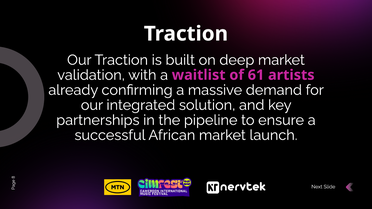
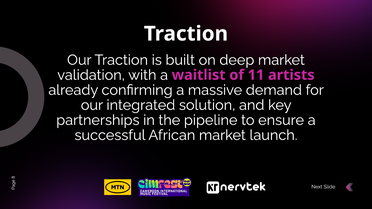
61: 61 -> 11
